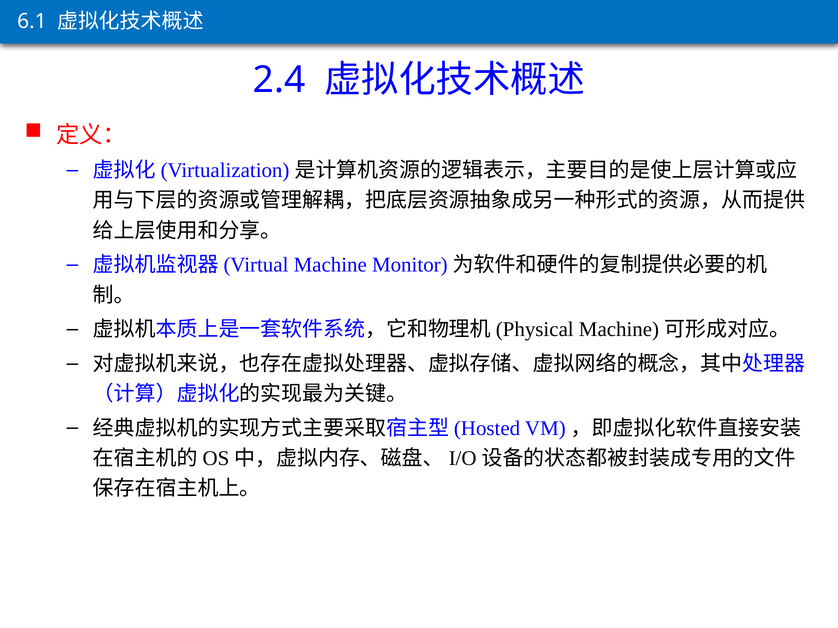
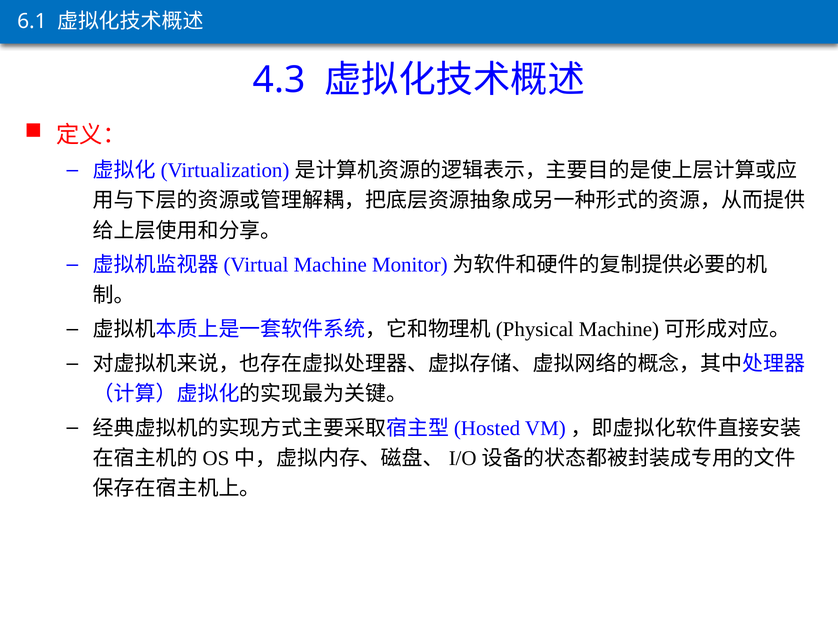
2.4: 2.4 -> 4.3
